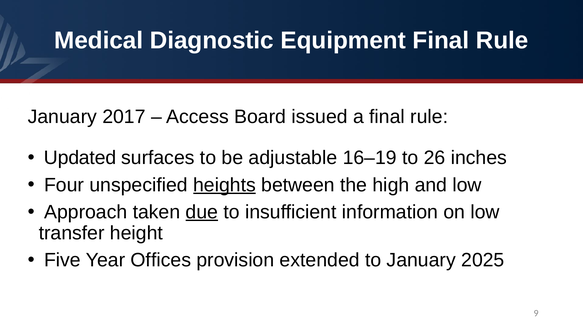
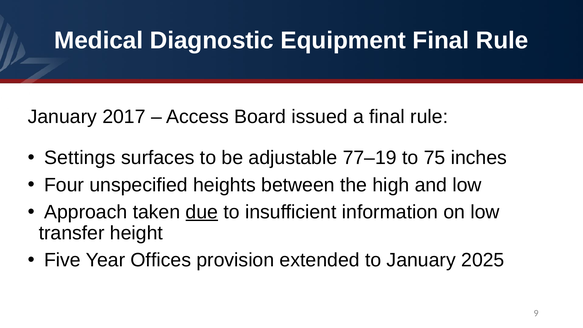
Updated: Updated -> Settings
16–19: 16–19 -> 77–19
26: 26 -> 75
heights underline: present -> none
